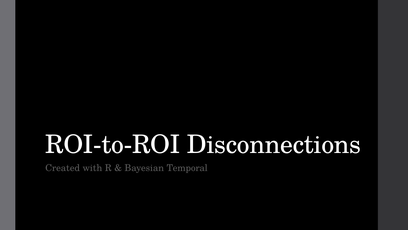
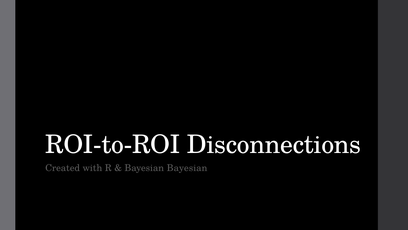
Bayesian Temporal: Temporal -> Bayesian
